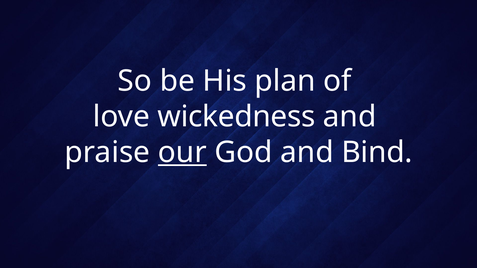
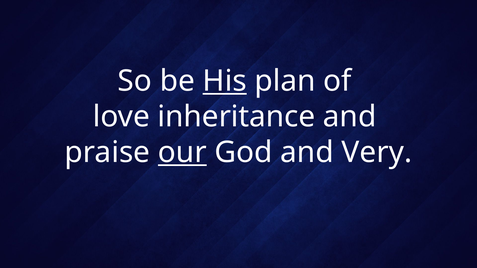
His underline: none -> present
wickedness: wickedness -> inheritance
Bind: Bind -> Very
